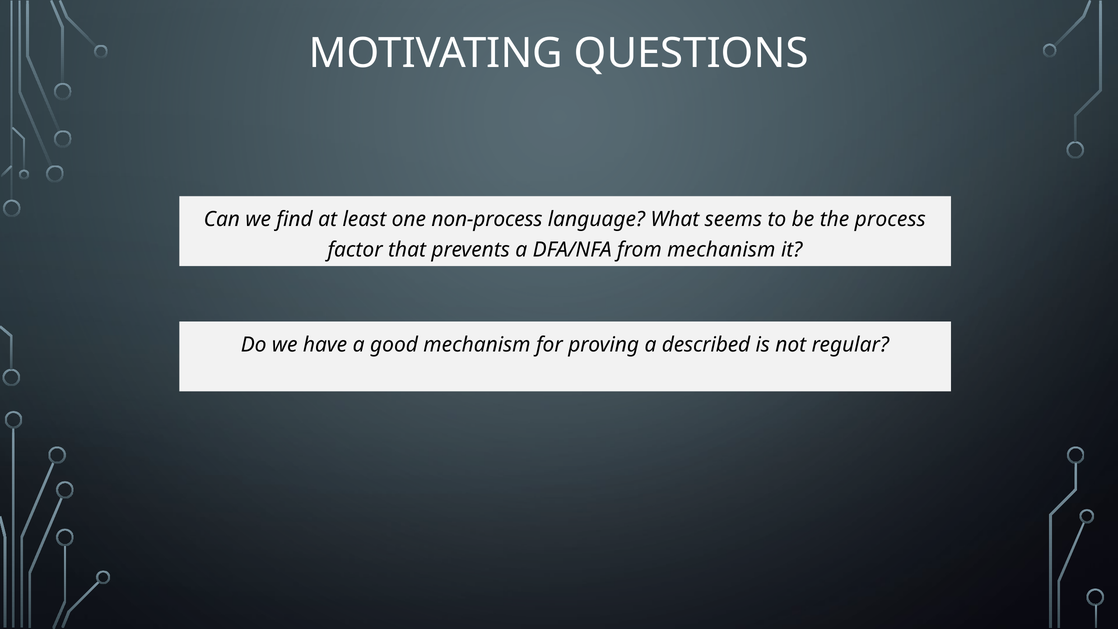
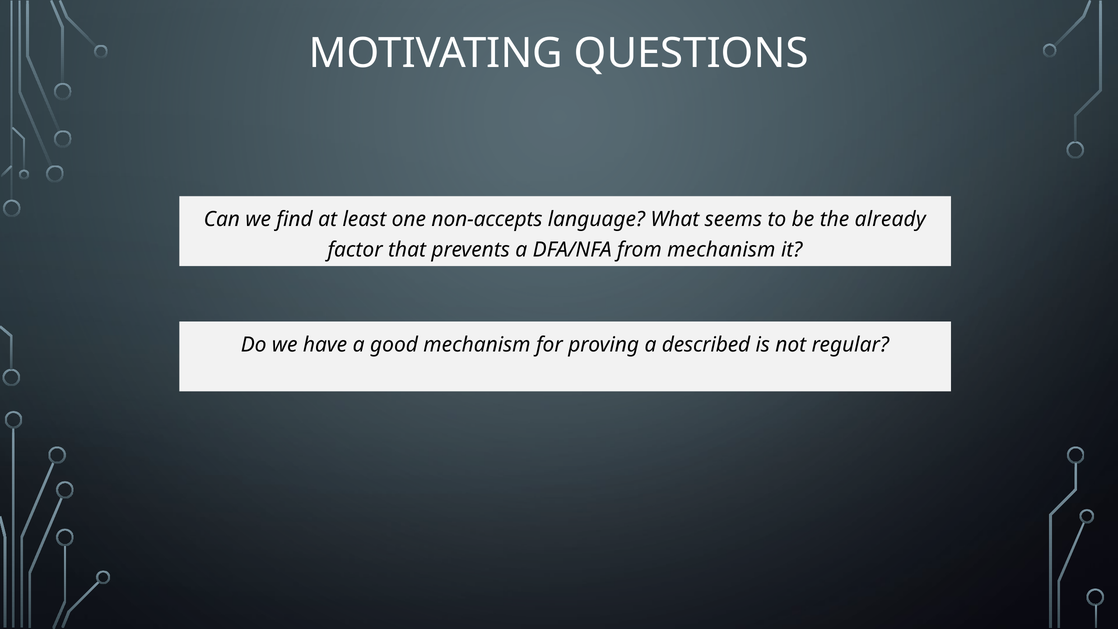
non-process: non-process -> non-accepts
process: process -> already
